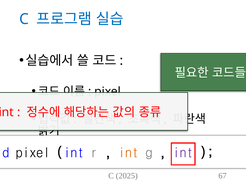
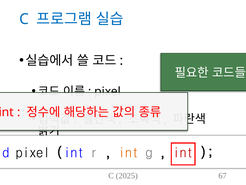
int at (183, 152) colour: purple -> red
